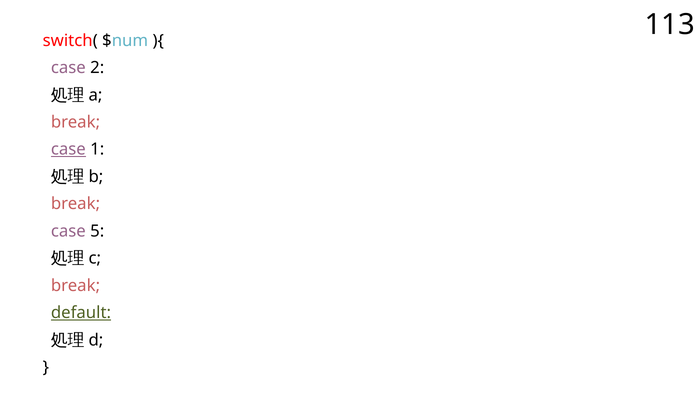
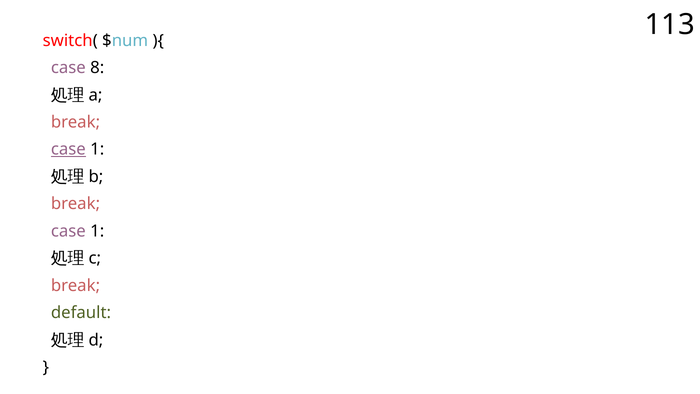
2: 2 -> 8
5 at (97, 231): 5 -> 1
default underline: present -> none
